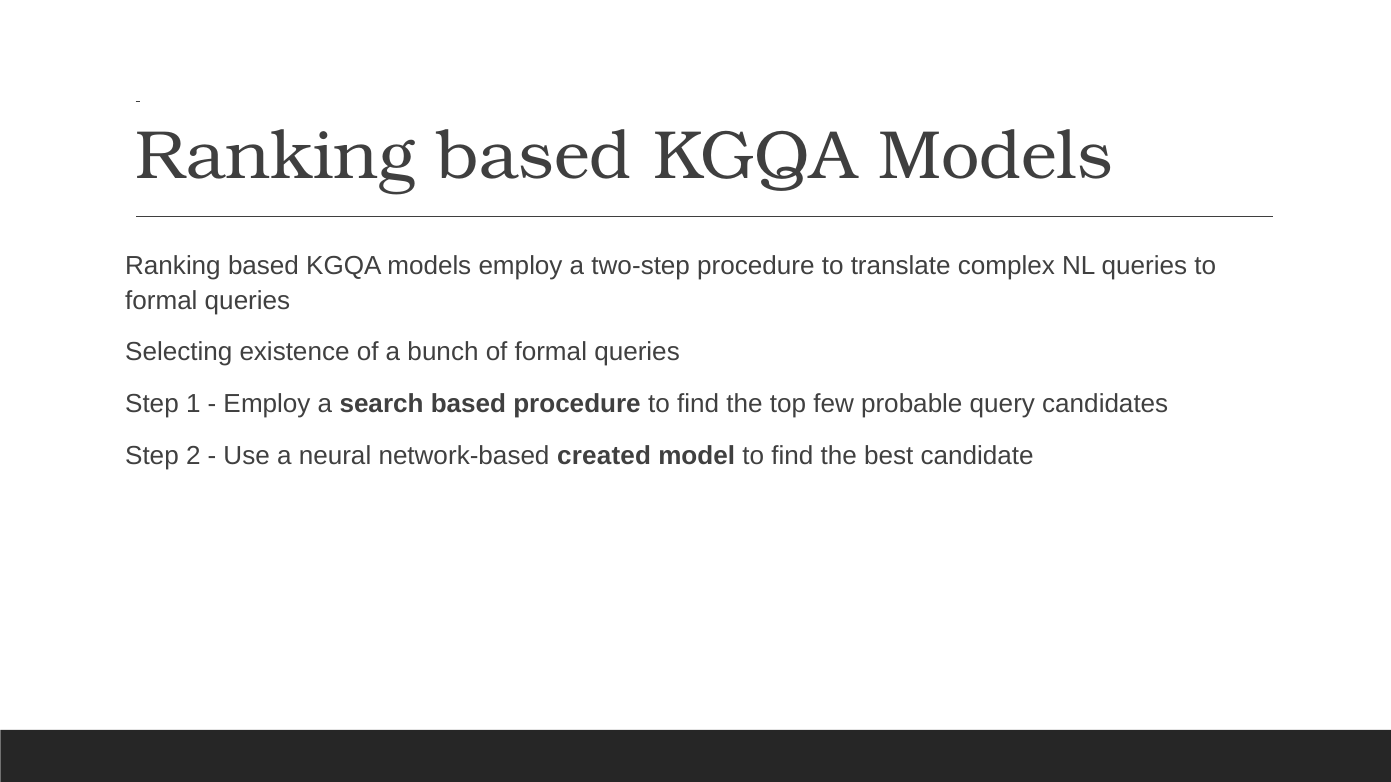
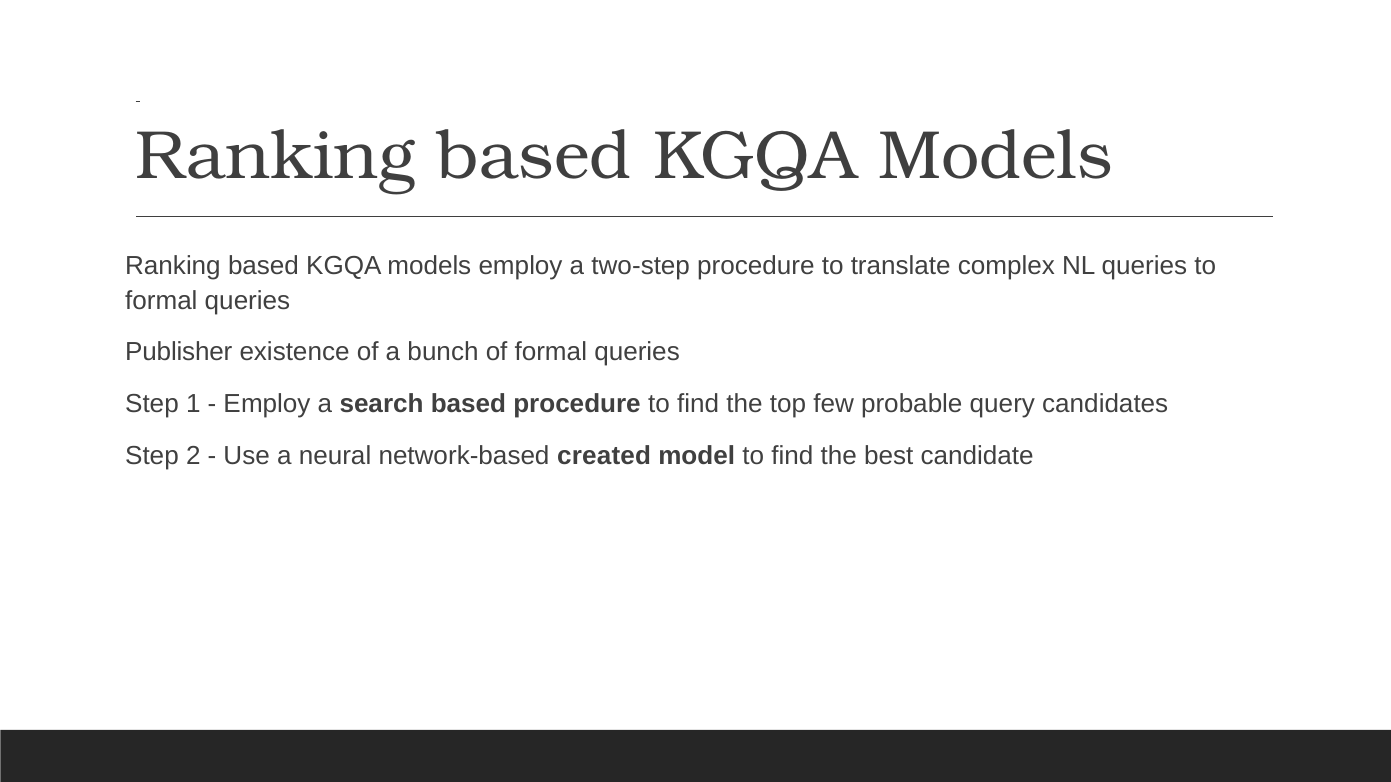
Selecting: Selecting -> Publisher
